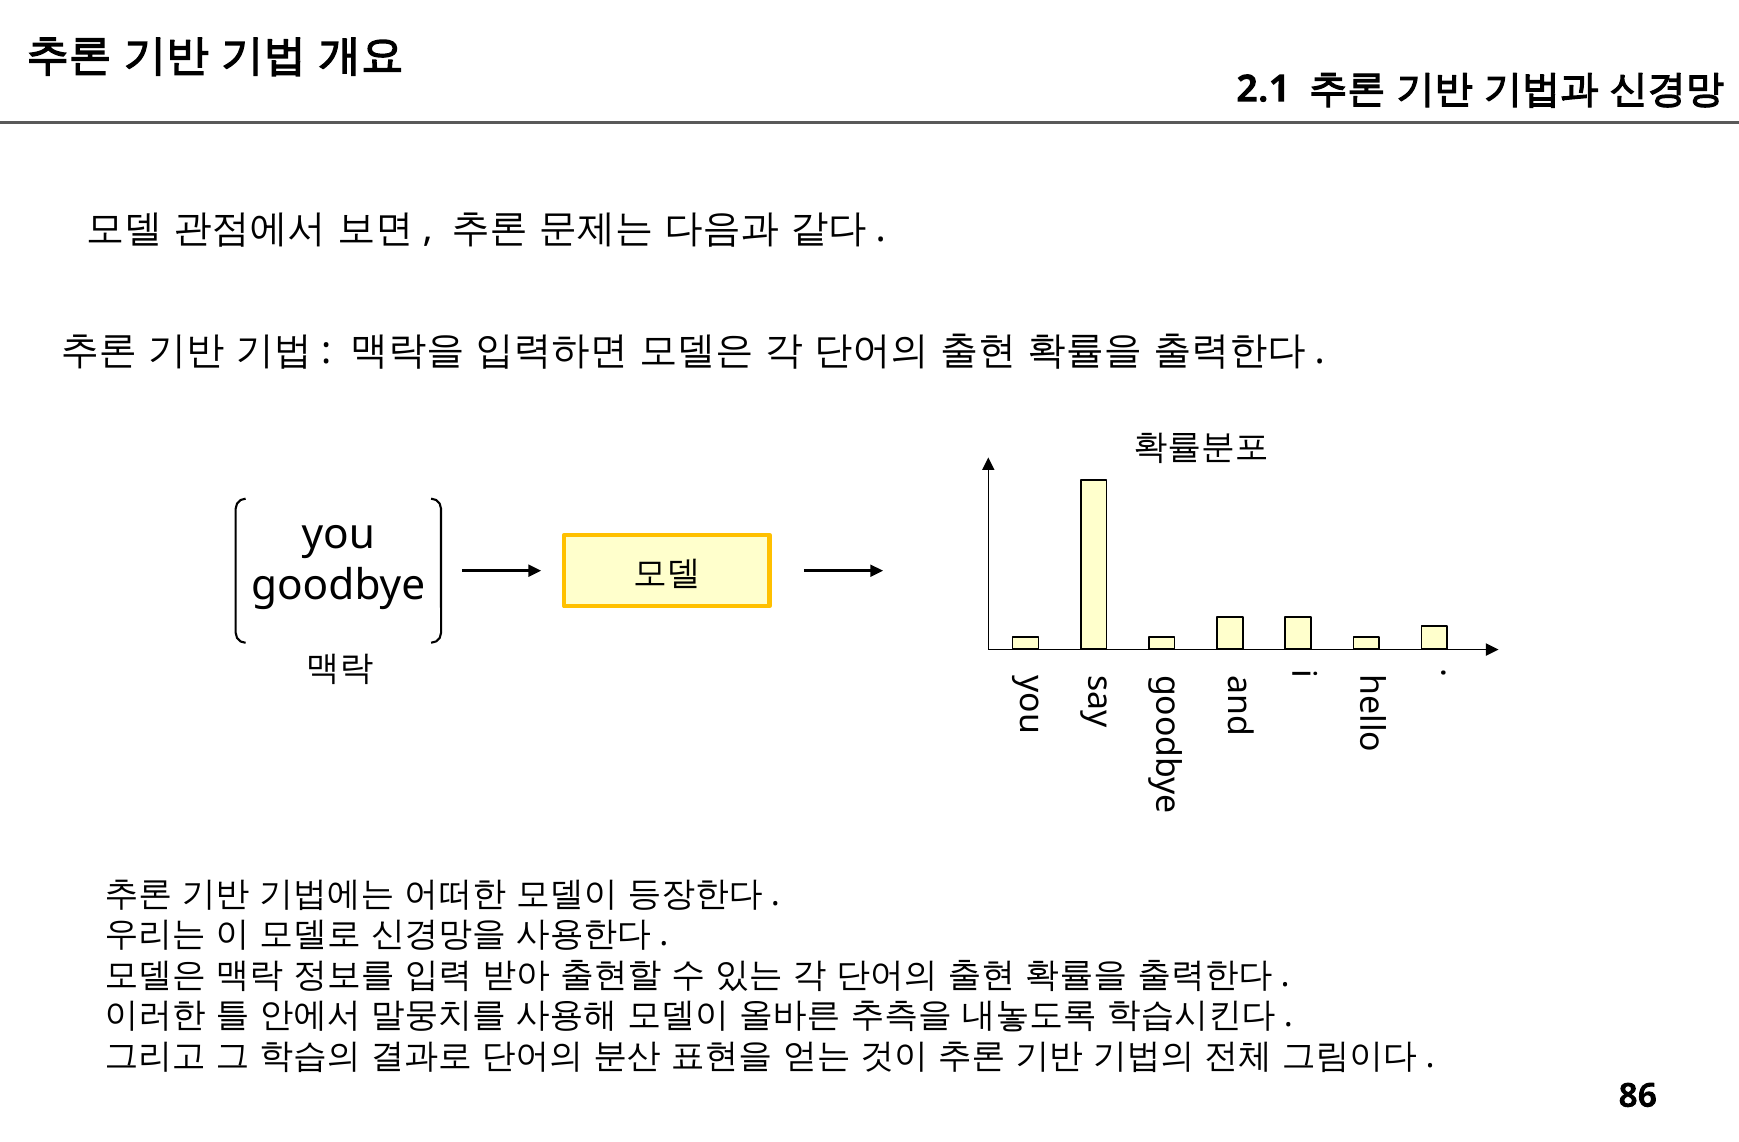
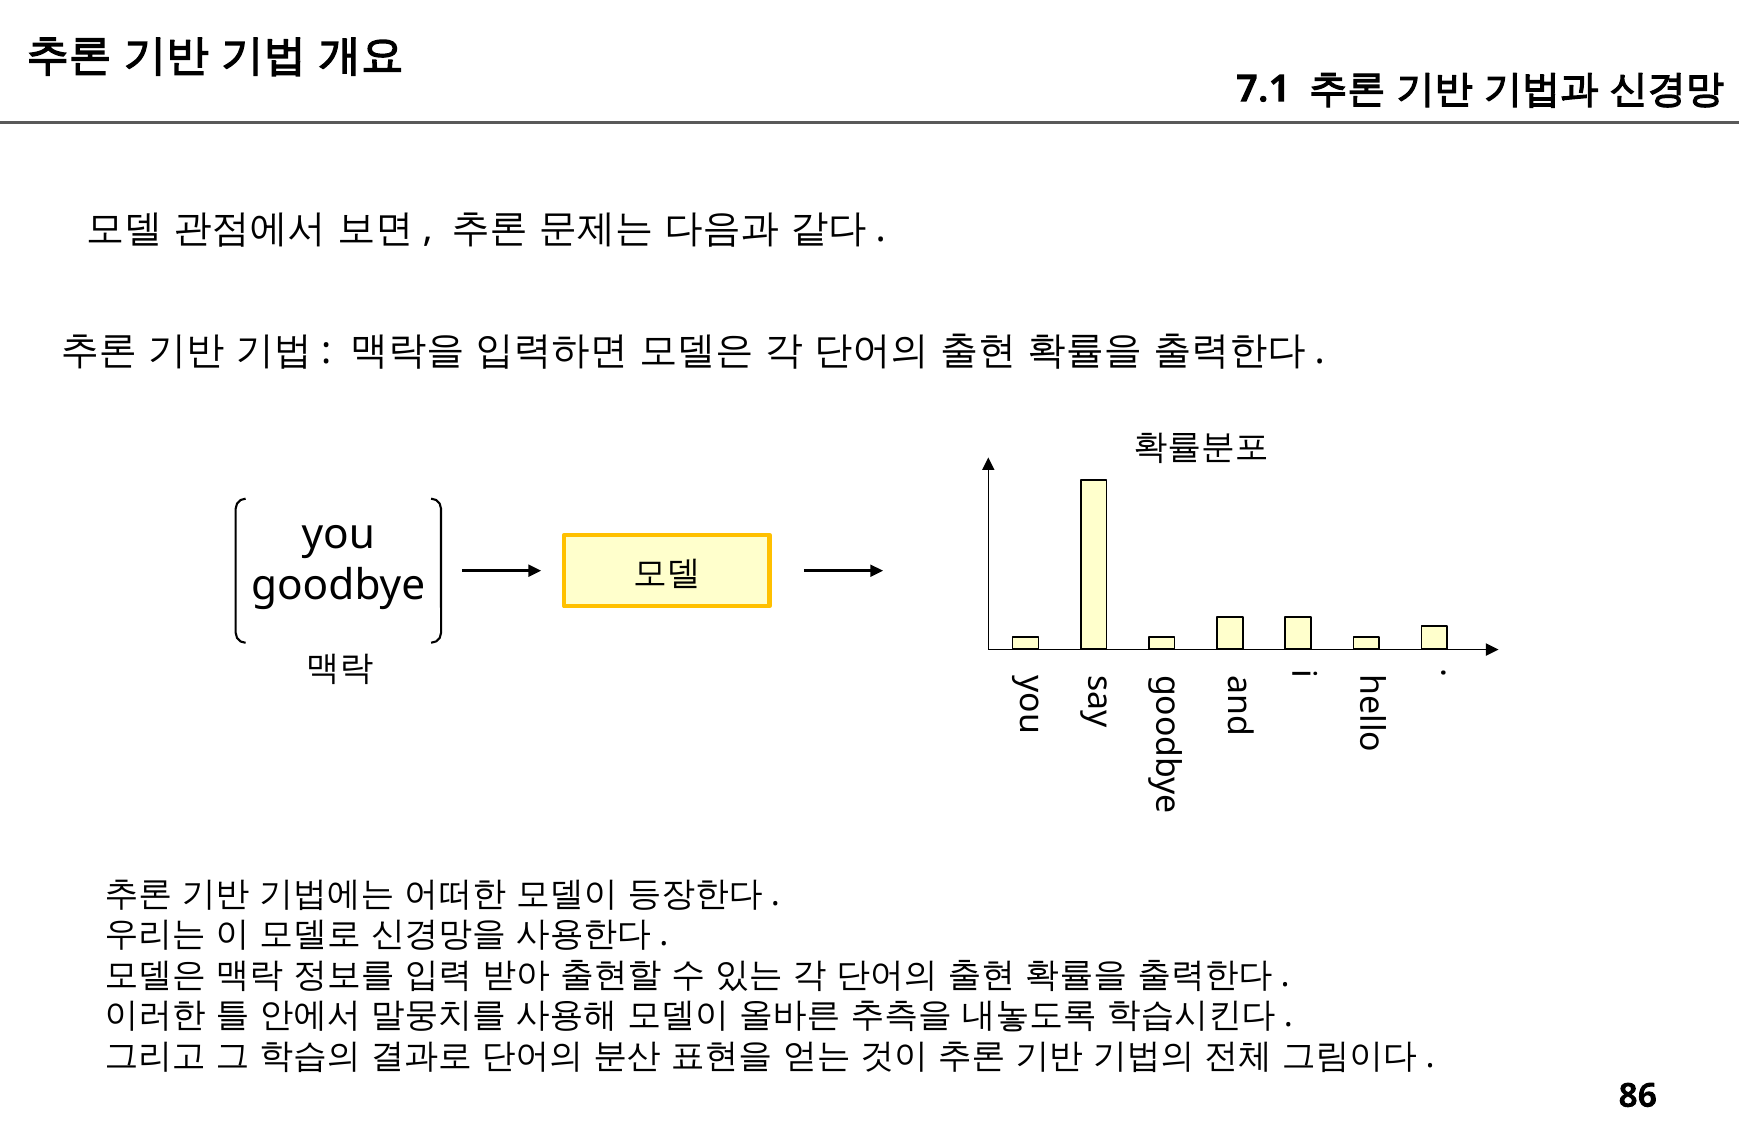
2.1: 2.1 -> 7.1
